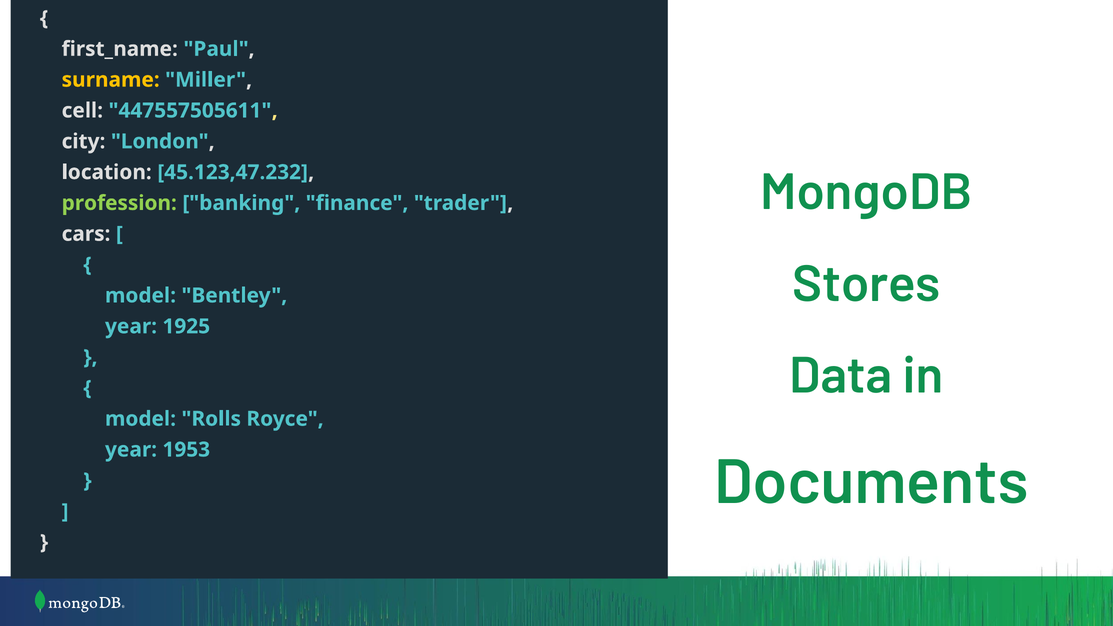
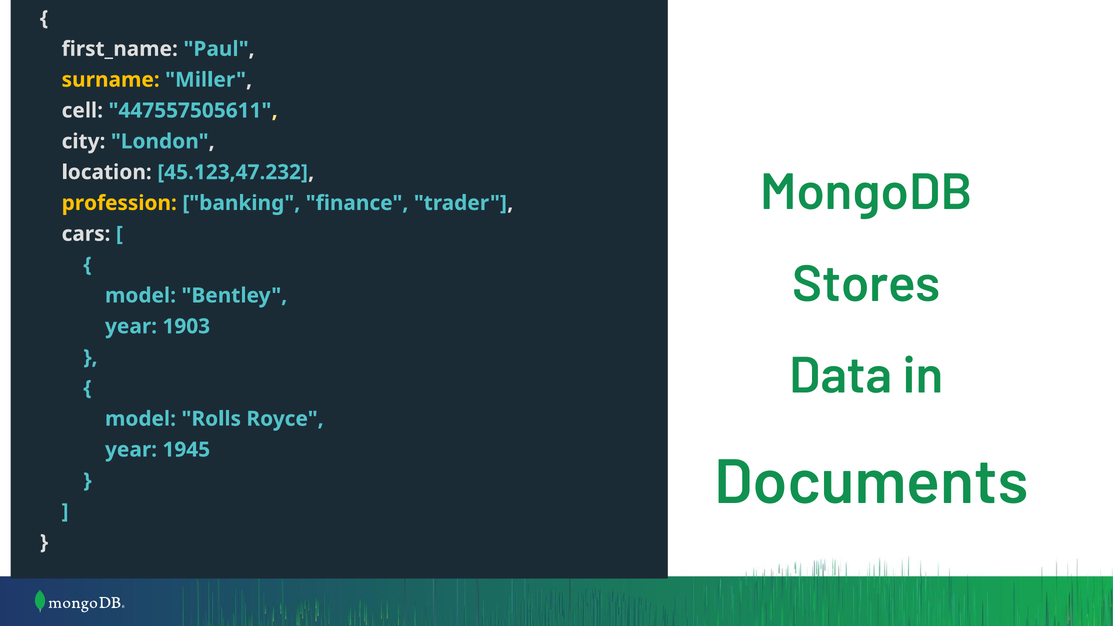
profession colour: light green -> yellow
1925: 1925 -> 1903
1953: 1953 -> 1945
